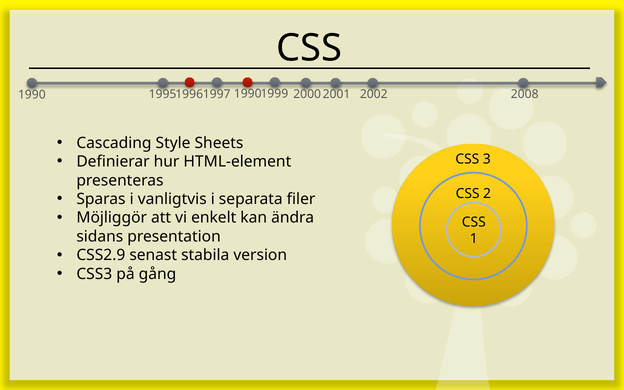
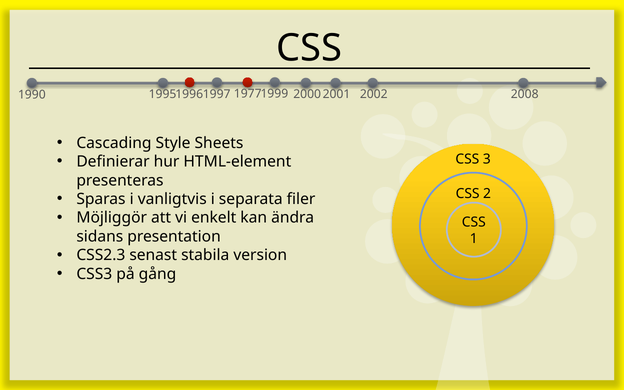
1990 at (248, 94): 1990 -> 1977
CSS2.9: CSS2.9 -> CSS2.3
